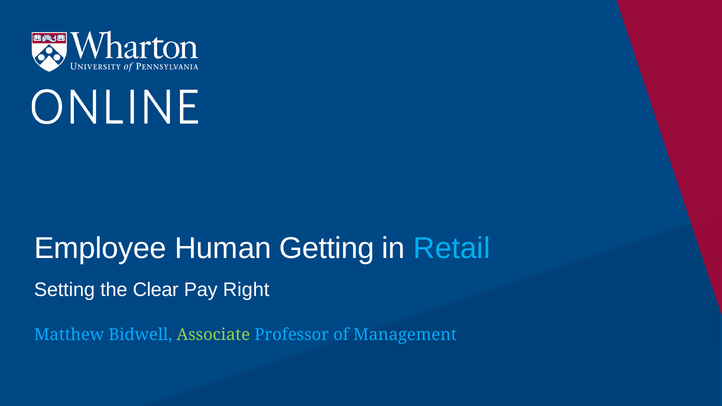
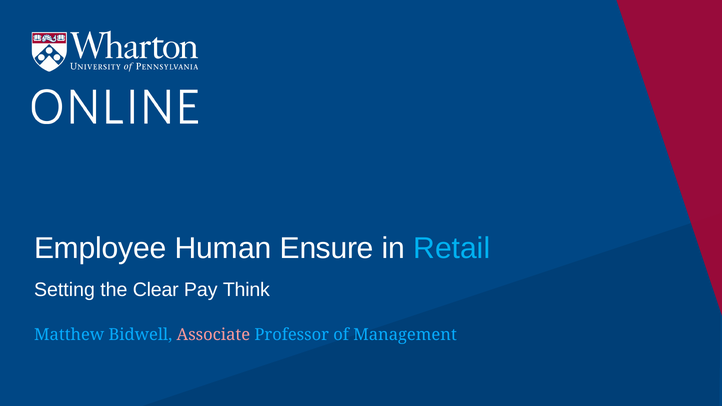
Getting: Getting -> Ensure
Right: Right -> Think
Associate colour: light green -> pink
